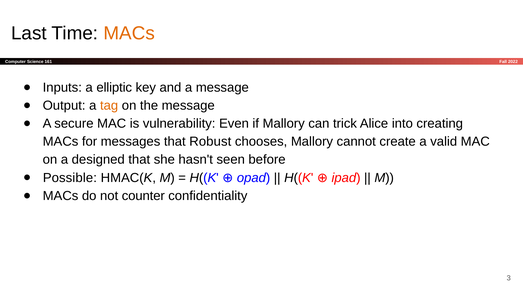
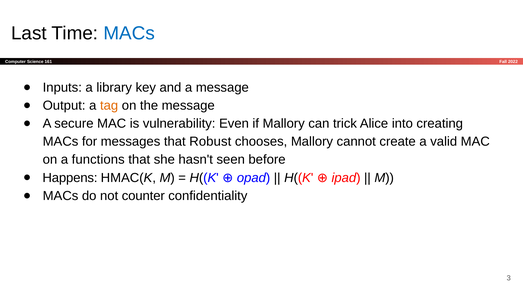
MACs at (129, 33) colour: orange -> blue
elliptic: elliptic -> library
designed: designed -> functions
Possible: Possible -> Happens
